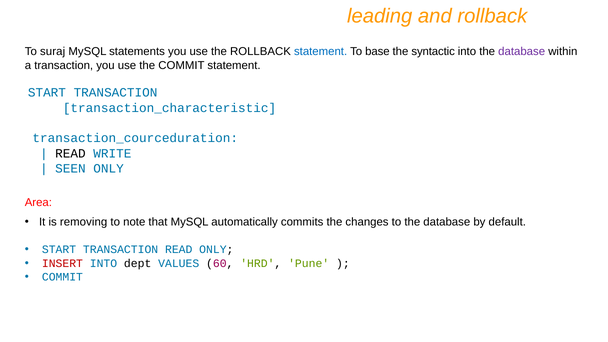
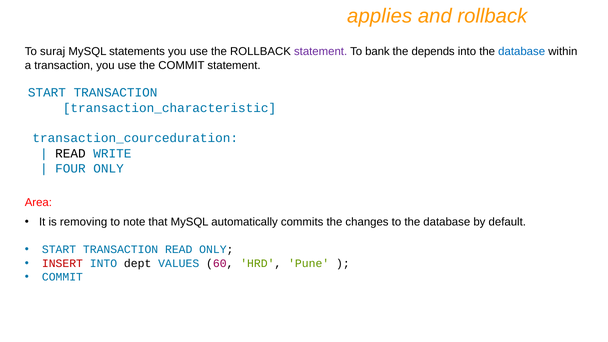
leading: leading -> applies
statement at (321, 52) colour: blue -> purple
base: base -> bank
syntactic: syntactic -> depends
database at (522, 52) colour: purple -> blue
SEEN: SEEN -> FOUR
